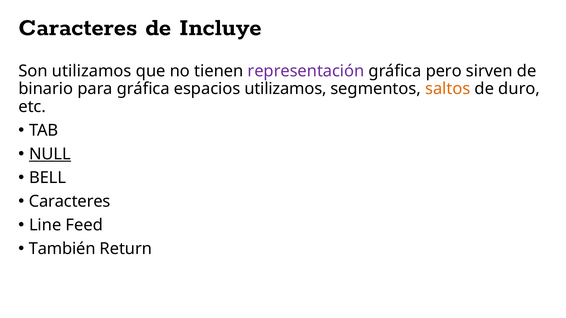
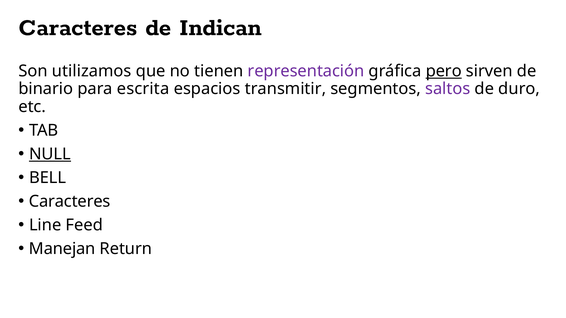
Incluye: Incluye -> Indican
pero underline: none -> present
para gráfica: gráfica -> escrita
espacios utilizamos: utilizamos -> transmitir
saltos colour: orange -> purple
También: También -> Manejan
